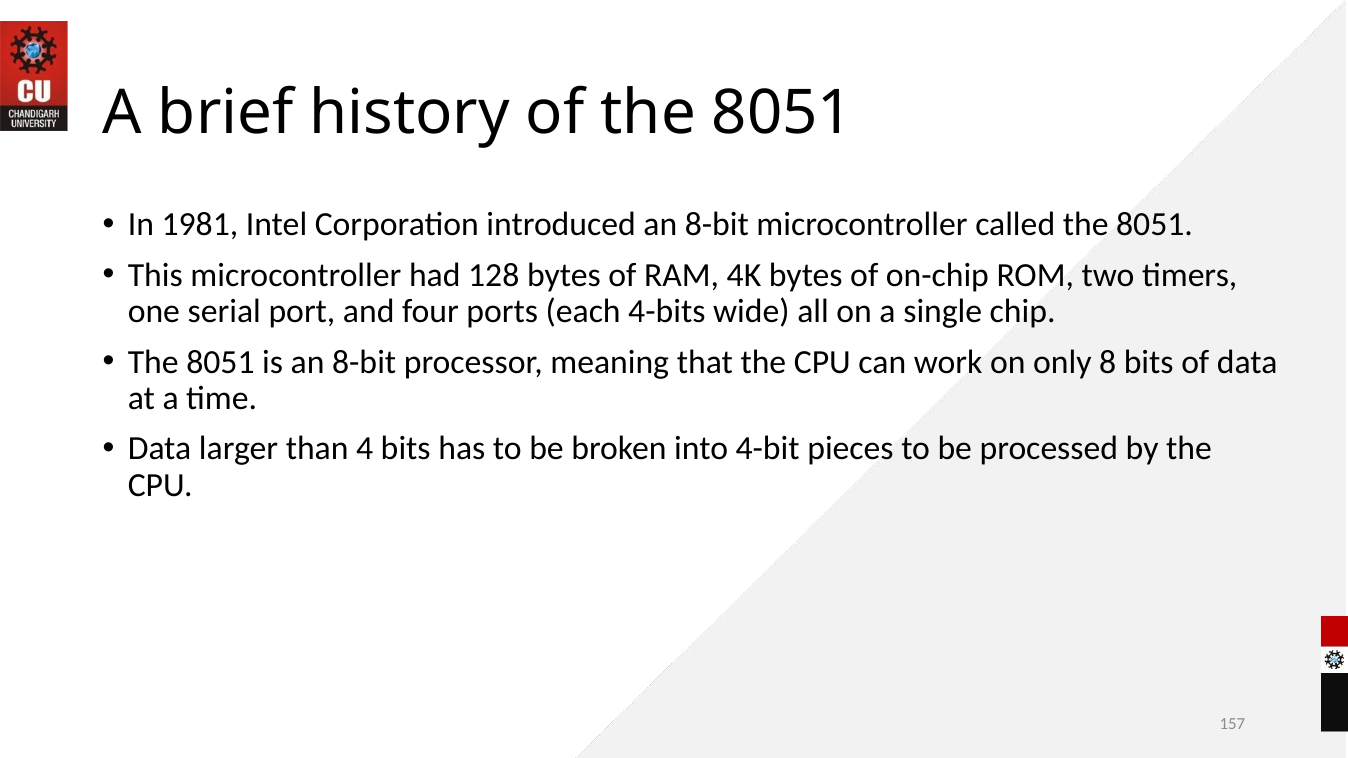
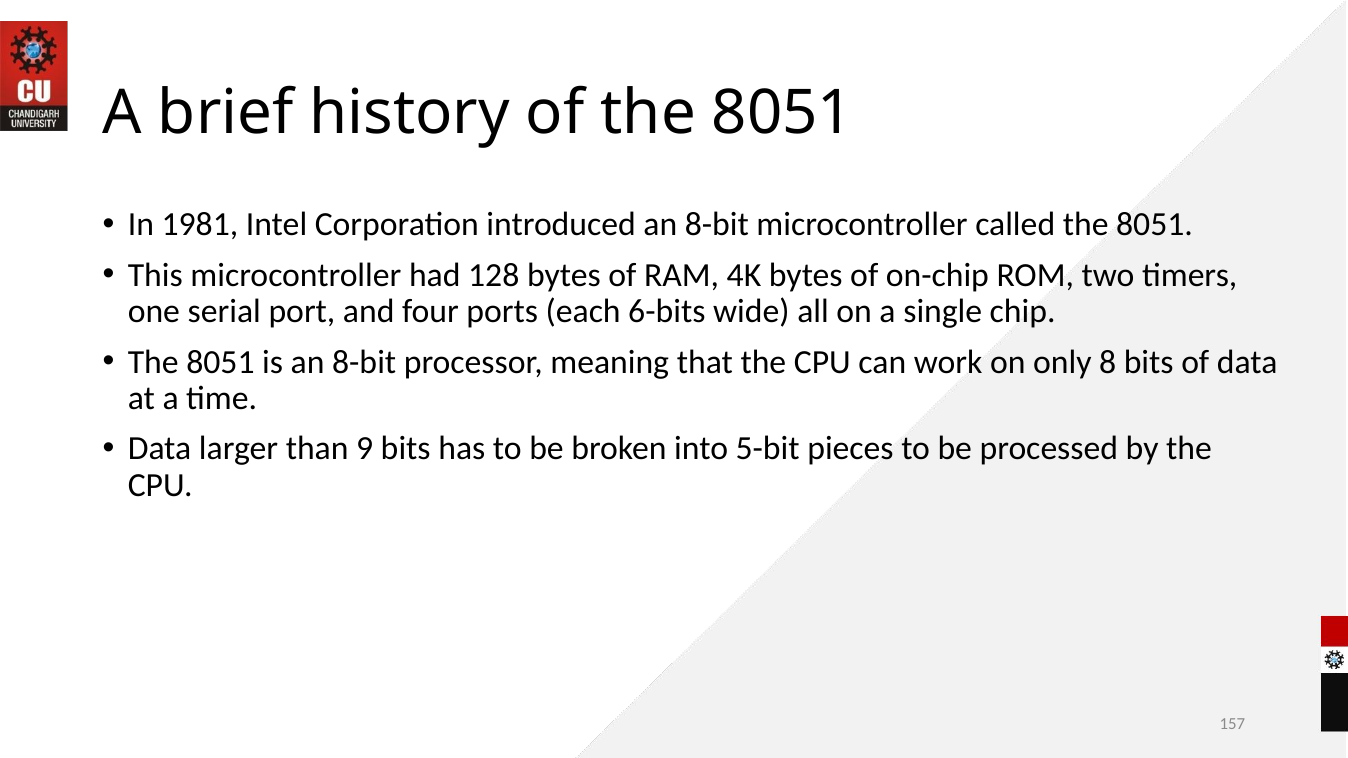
4-bits: 4-bits -> 6-bits
4: 4 -> 9
4-bit: 4-bit -> 5-bit
